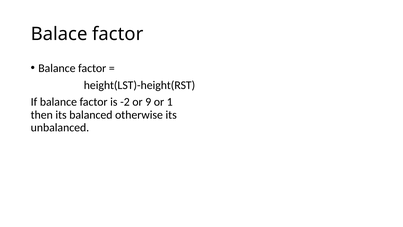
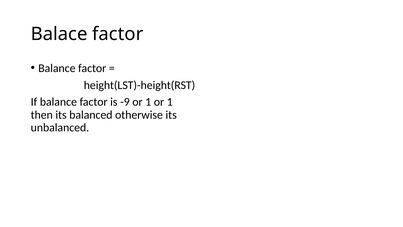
-2: -2 -> -9
9 at (148, 102): 9 -> 1
